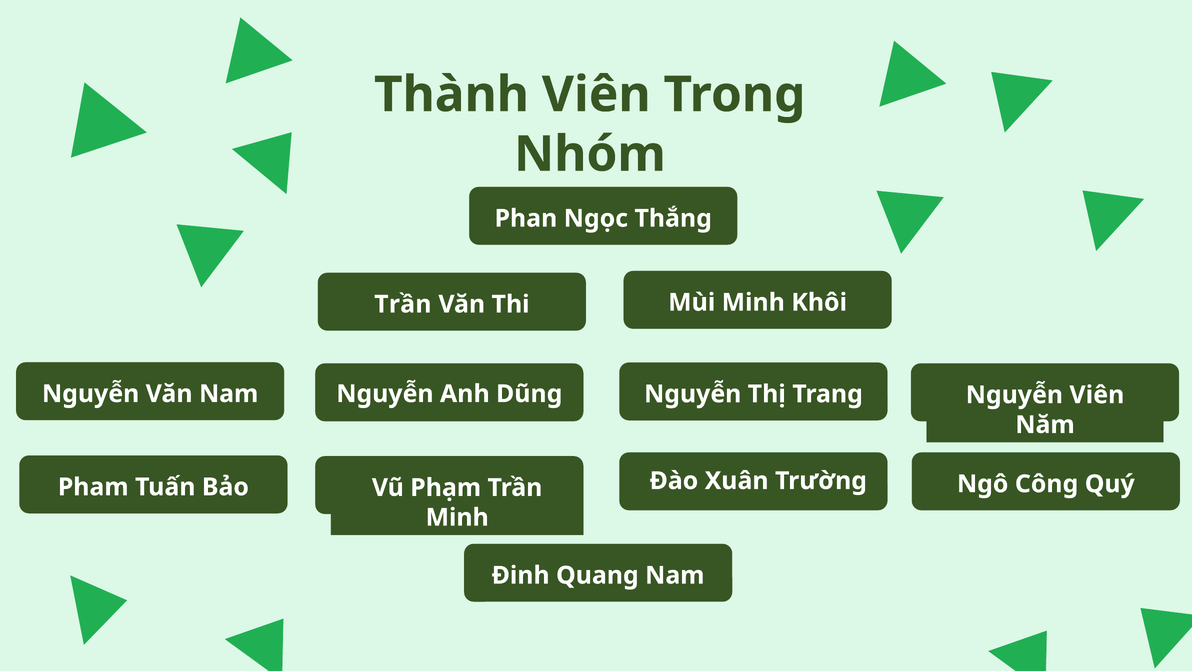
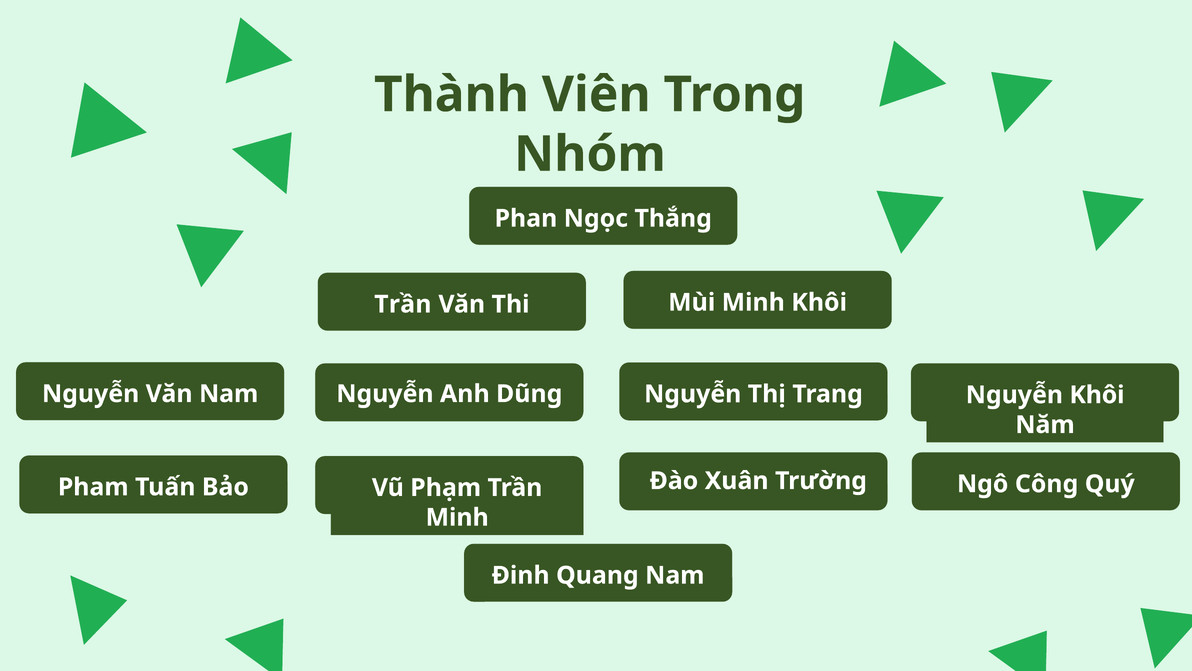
Nguyễn Viên: Viên -> Khôi
